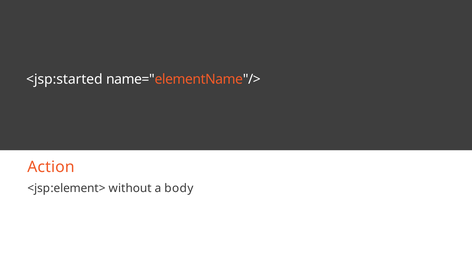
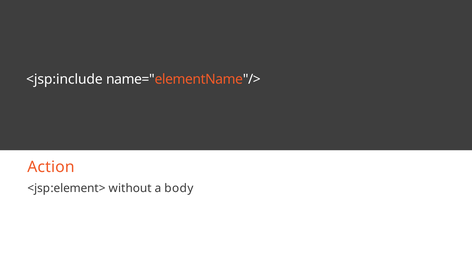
<jsp:started: <jsp:started -> <jsp:include
